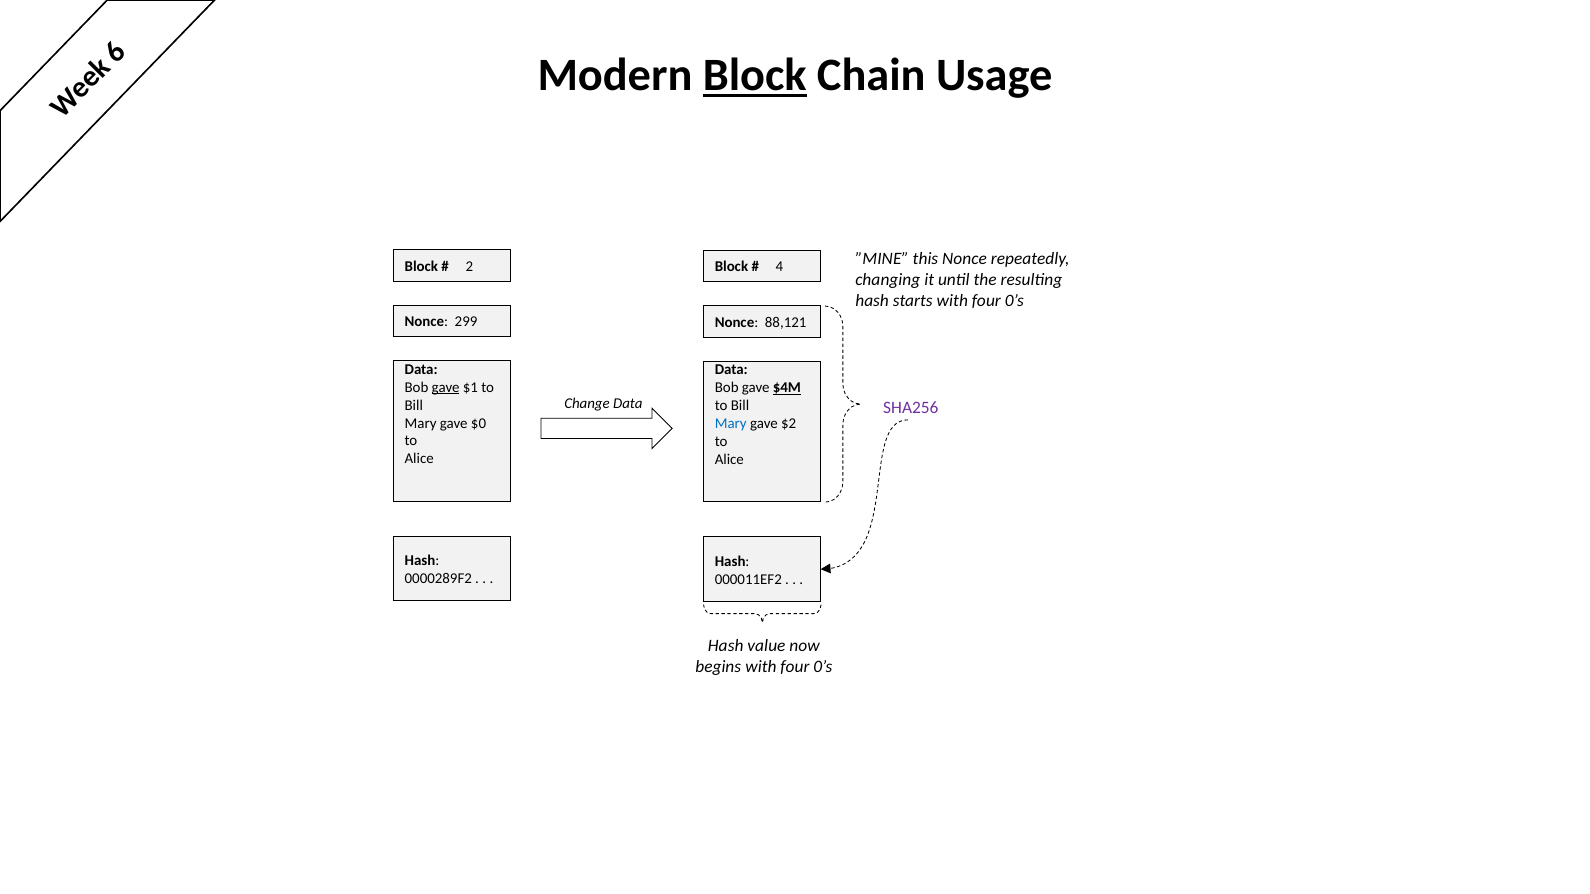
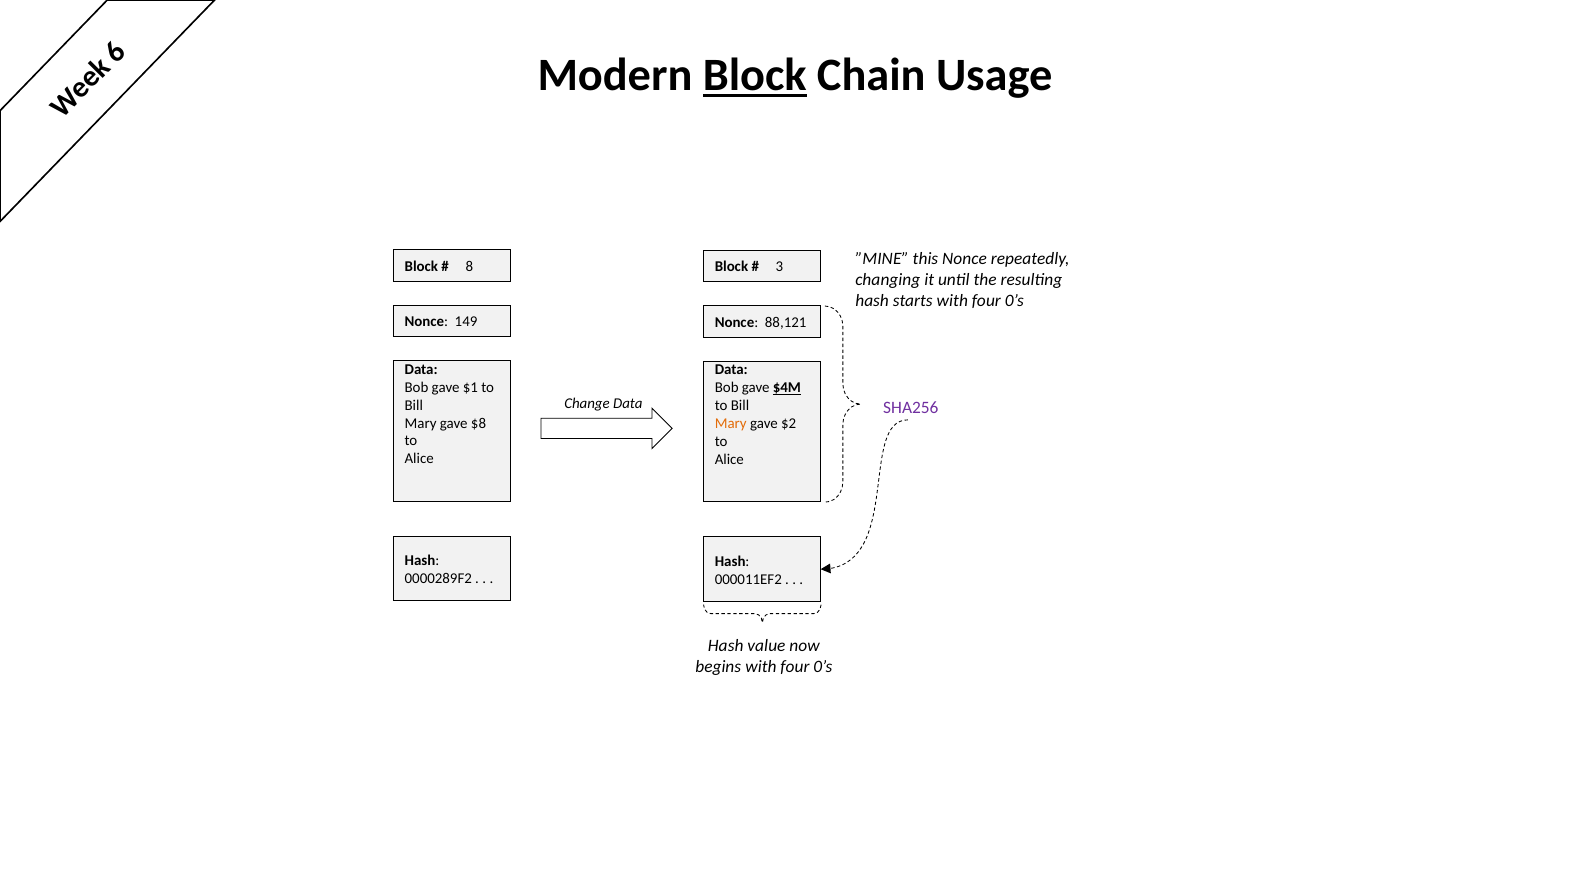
2: 2 -> 8
4: 4 -> 3
299: 299 -> 149
gave at (446, 387) underline: present -> none
$0: $0 -> $8
Mary at (731, 424) colour: blue -> orange
